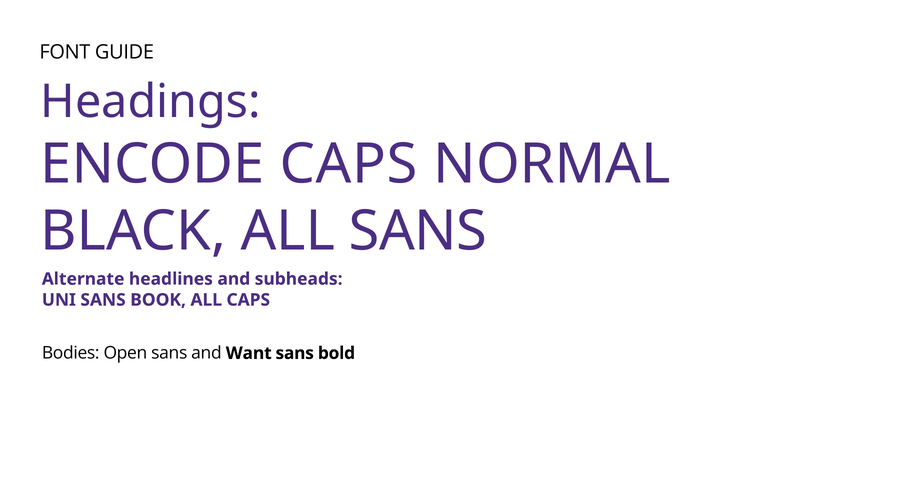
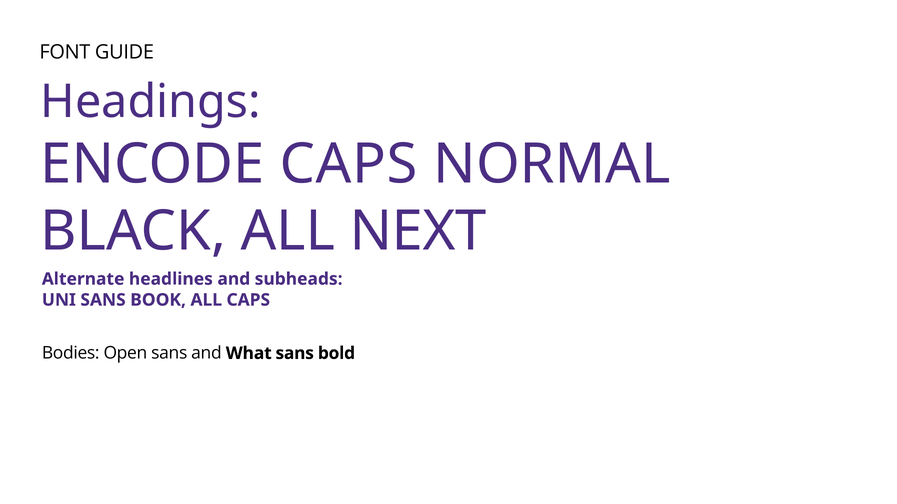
ALL SANS: SANS -> NEXT
Want: Want -> What
